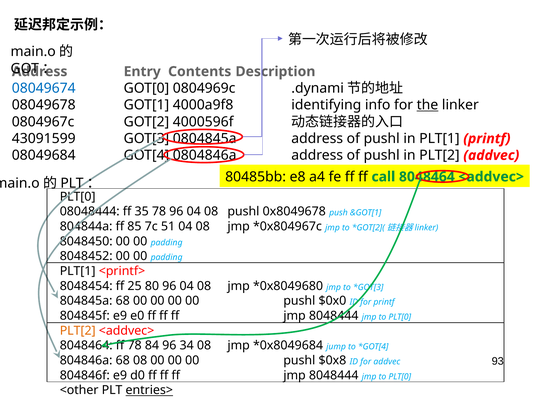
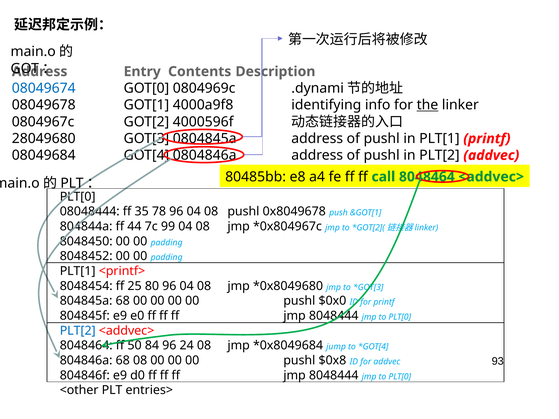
43091599: 43091599 -> 28049680
85: 85 -> 44
51: 51 -> 99
PLT[2 at (78, 331) colour: orange -> blue
ff 78: 78 -> 50
34: 34 -> 24
entries> underline: present -> none
